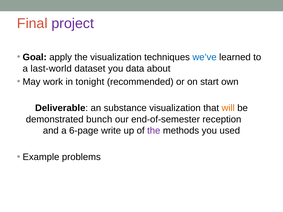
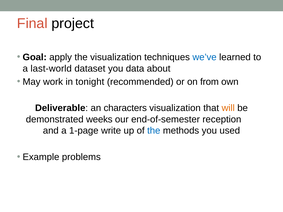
project colour: purple -> black
start: start -> from
substance: substance -> characters
bunch: bunch -> weeks
6-page: 6-page -> 1-page
the at (154, 131) colour: purple -> blue
